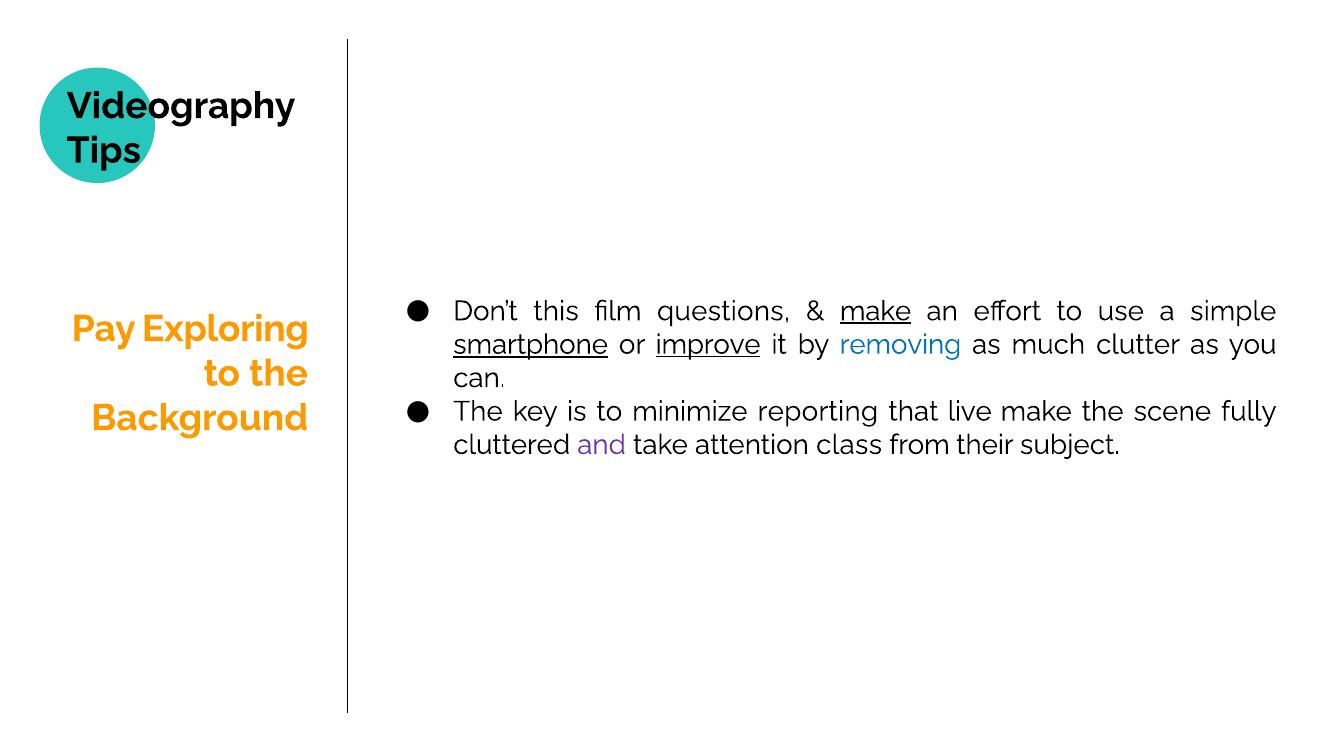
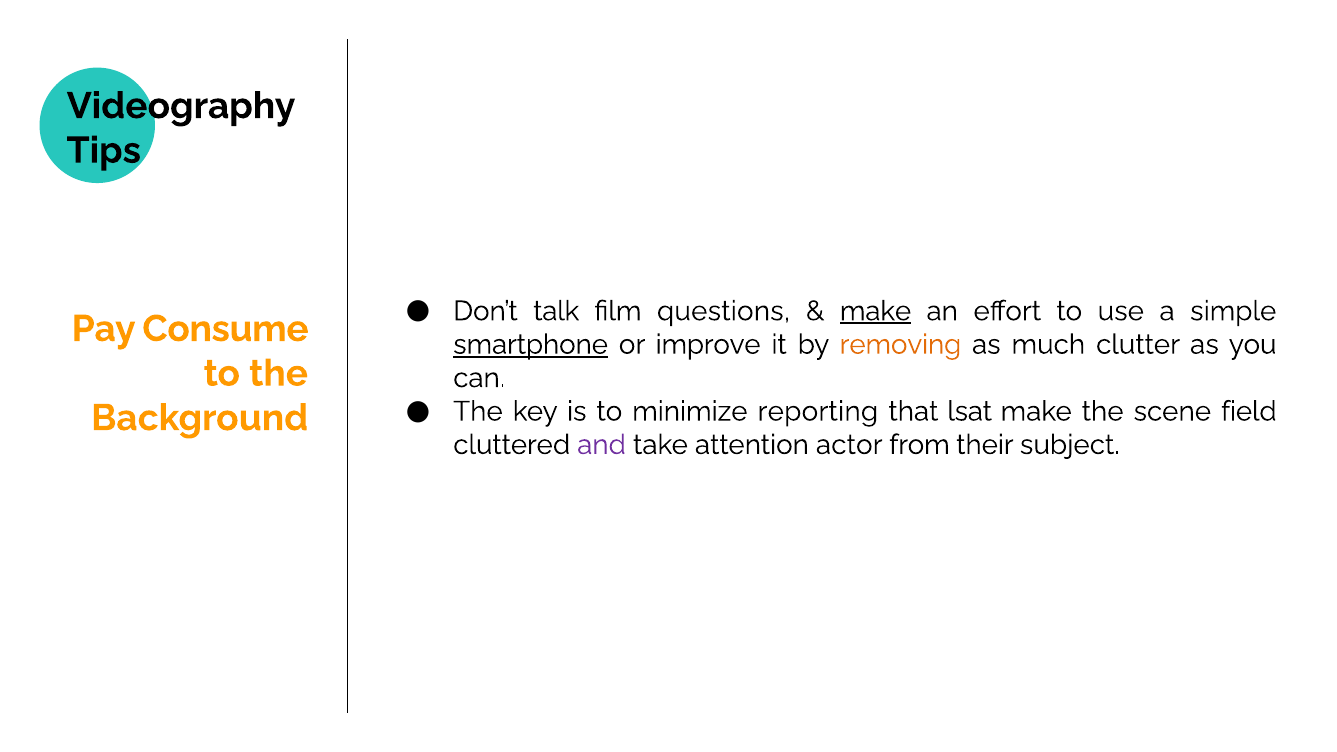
this: this -> talk
Exploring: Exploring -> Consume
improve underline: present -> none
removing colour: blue -> orange
live: live -> lsat
fully: fully -> field
class: class -> actor
